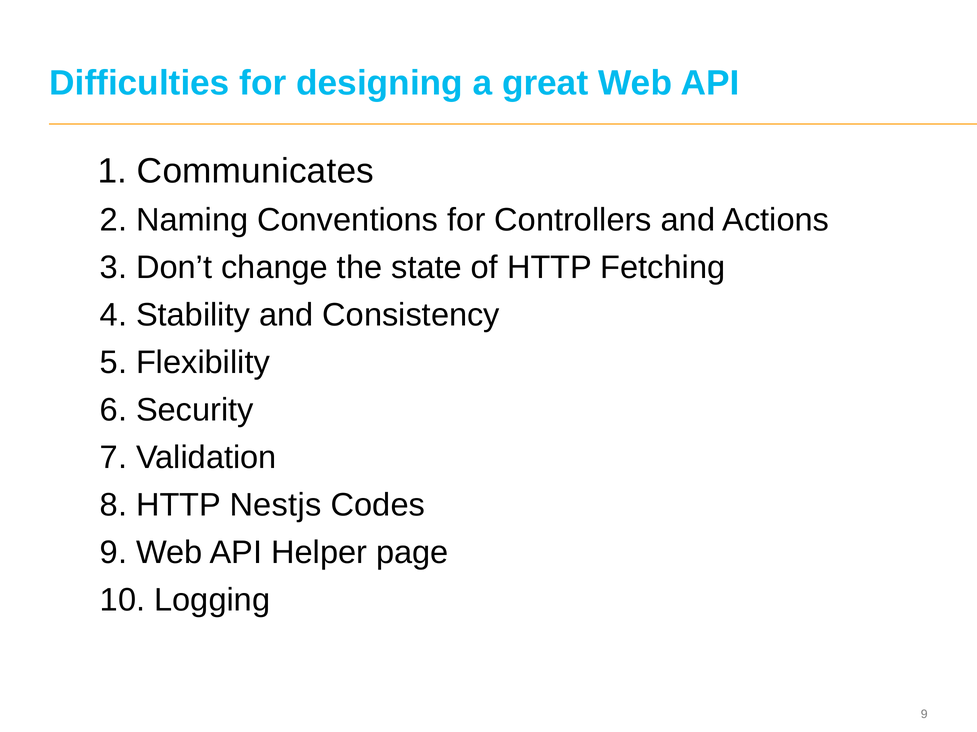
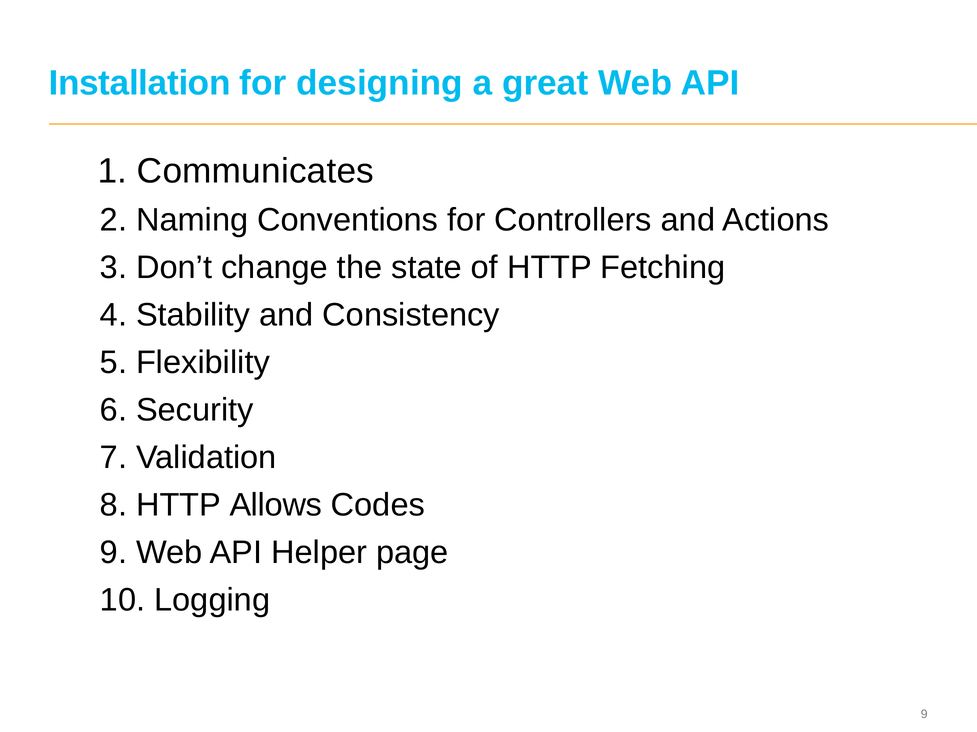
Difficulties: Difficulties -> Installation
Nestjs: Nestjs -> Allows
